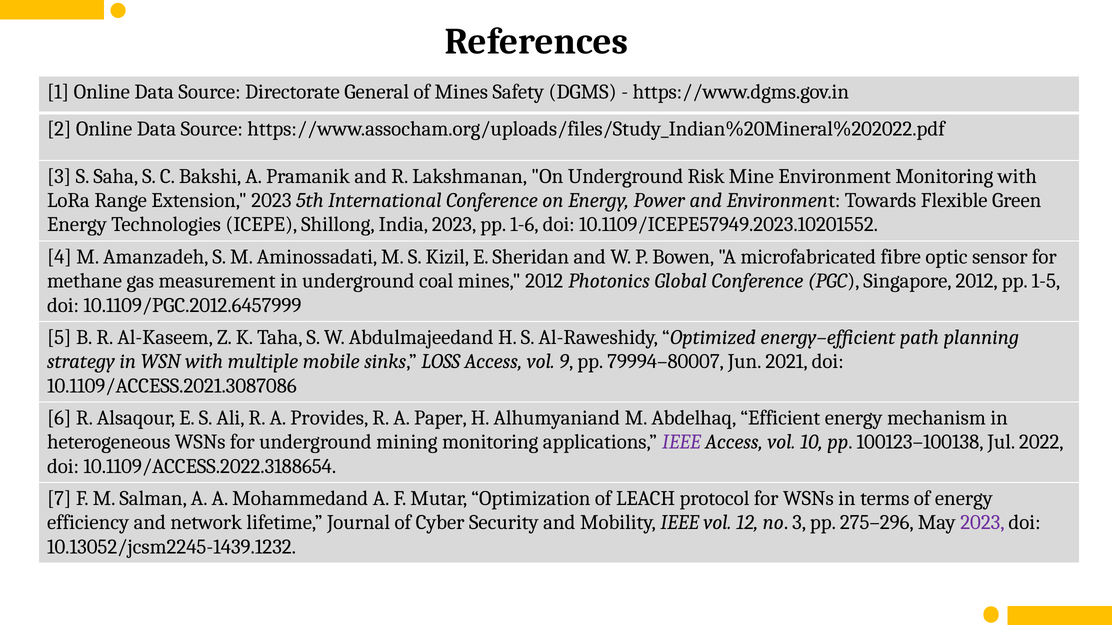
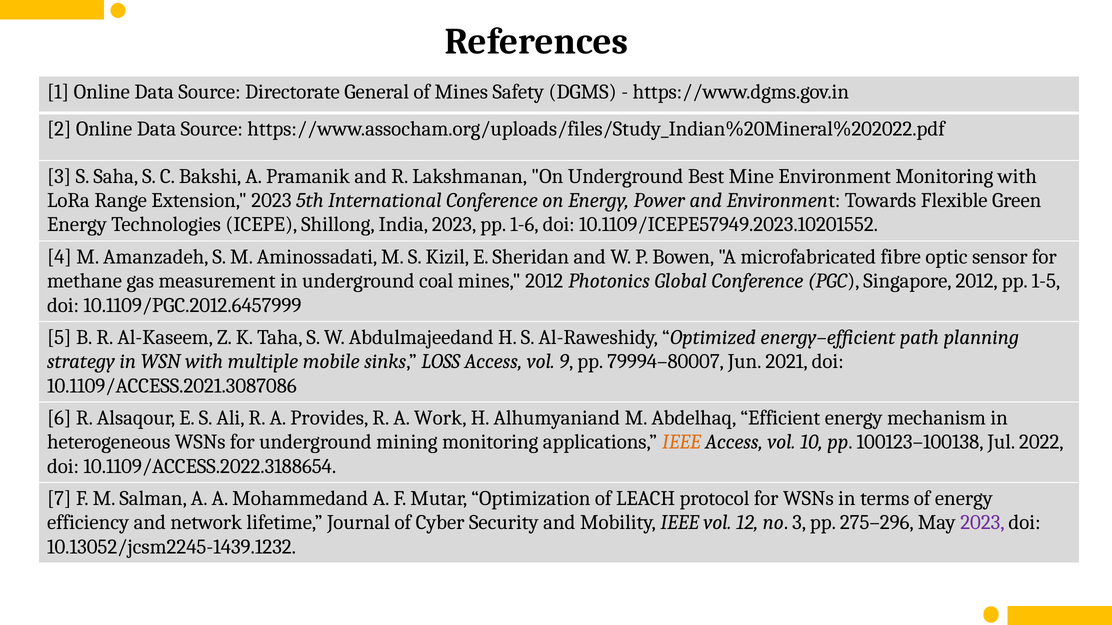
Risk: Risk -> Best
Paper: Paper -> Work
IEEE at (681, 442) colour: purple -> orange
